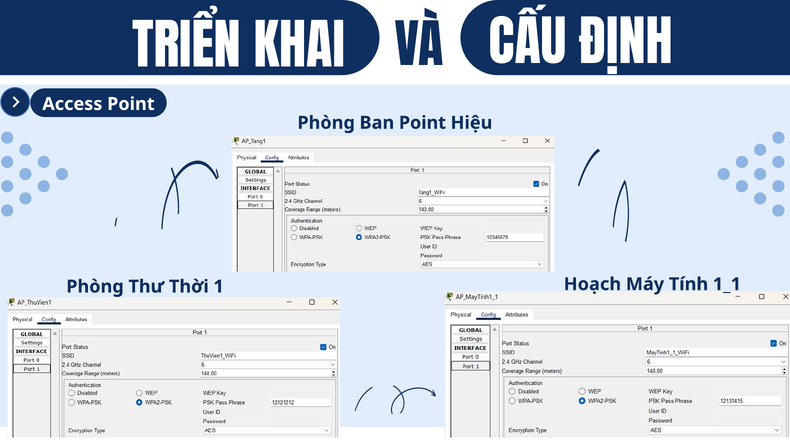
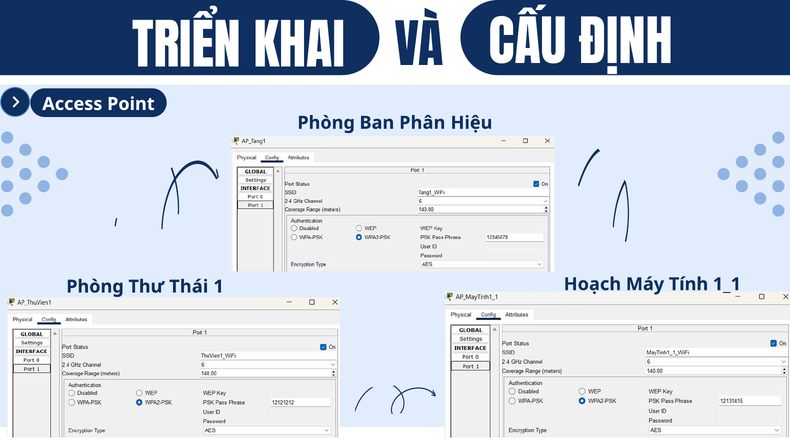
Ban Point: Point -> Phân
Thời: Thời -> Thái
